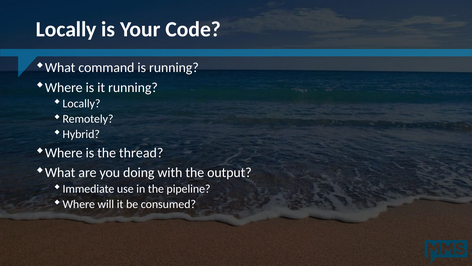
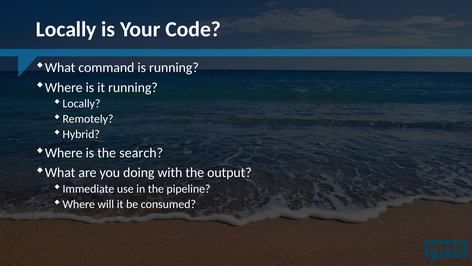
thread: thread -> search
